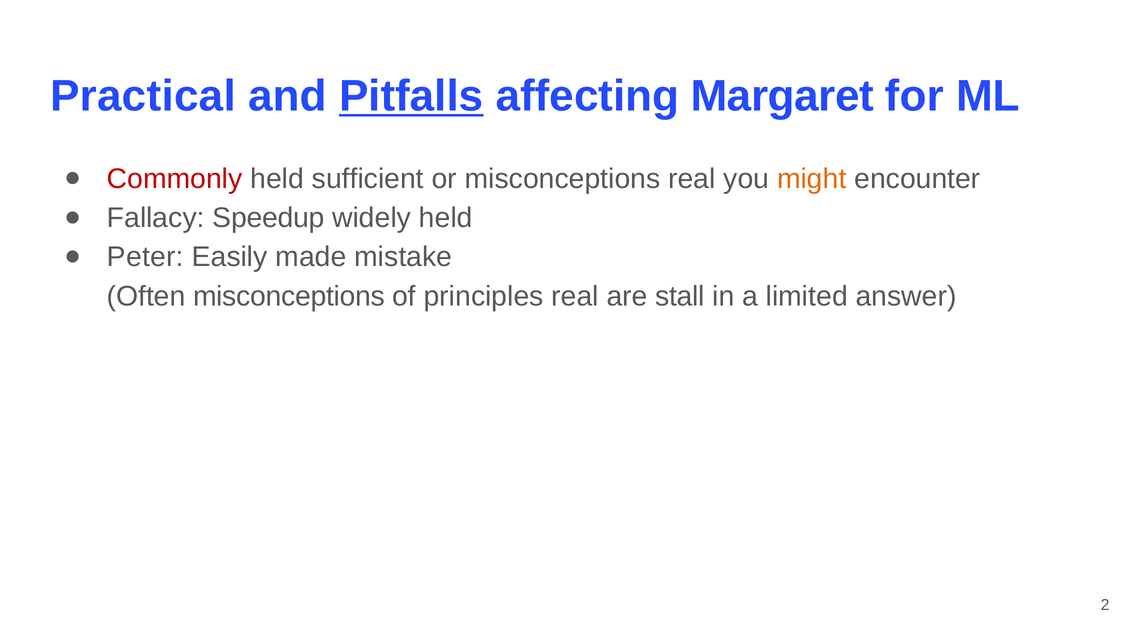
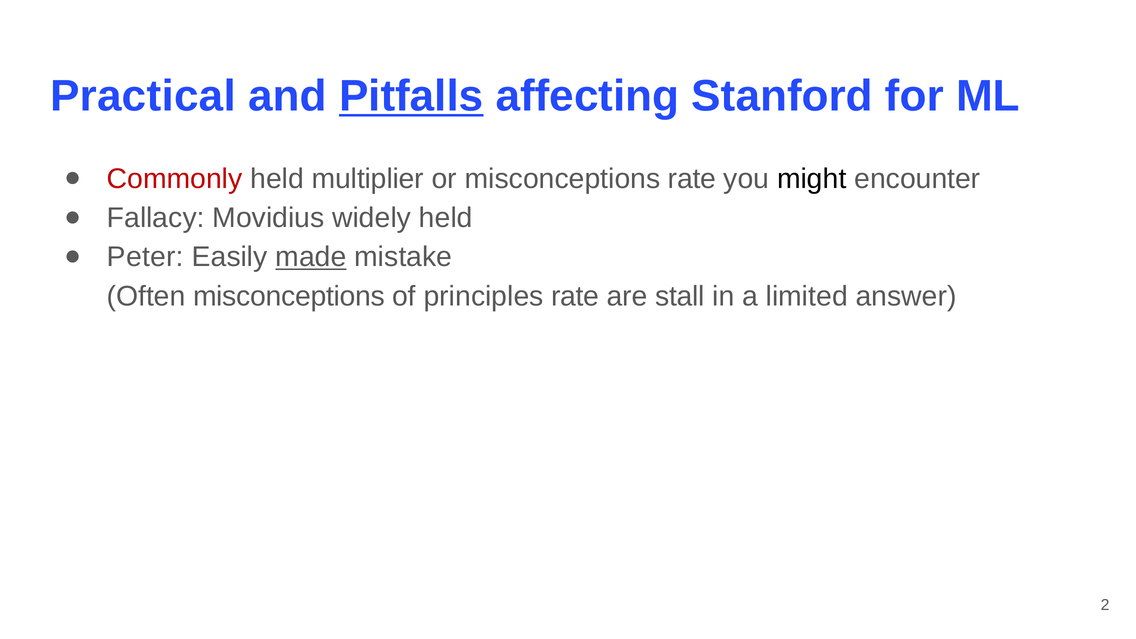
Margaret: Margaret -> Stanford
sufficient: sufficient -> multiplier
misconceptions real: real -> rate
might colour: orange -> black
Speedup: Speedup -> Movidius
made underline: none -> present
principles real: real -> rate
